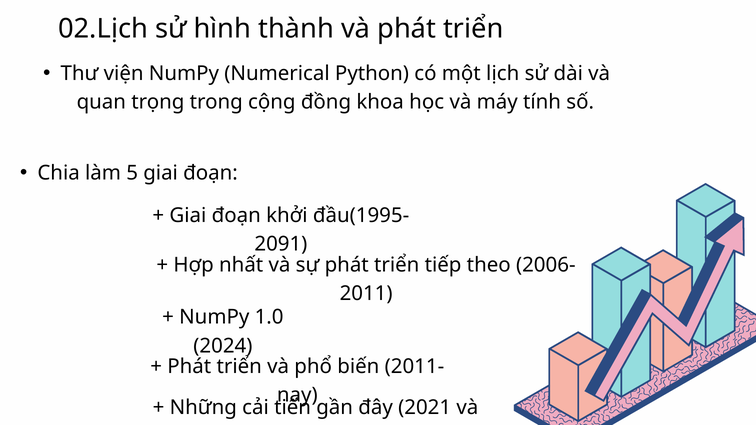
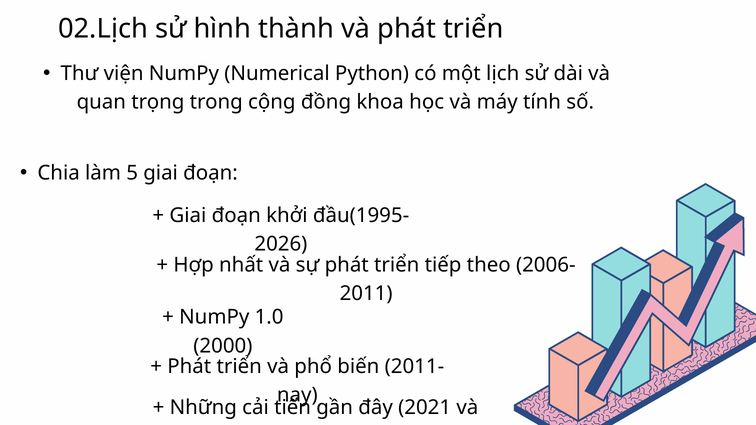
2091: 2091 -> 2026
2024: 2024 -> 2000
